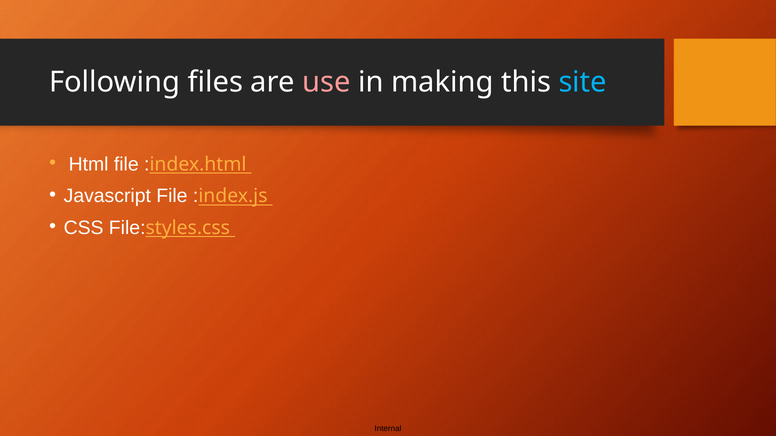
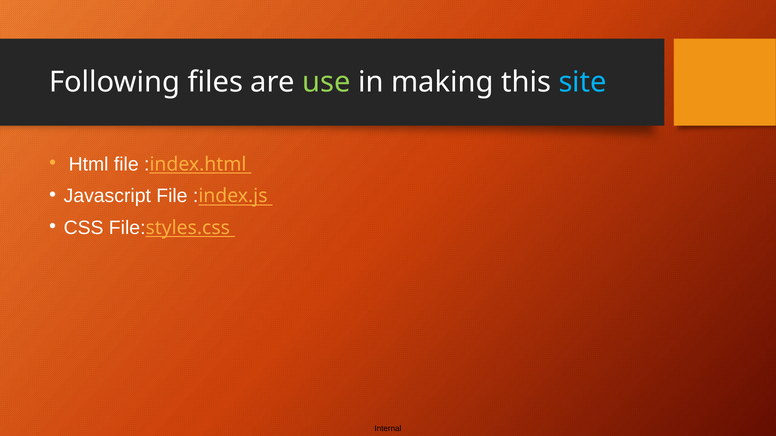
use colour: pink -> light green
